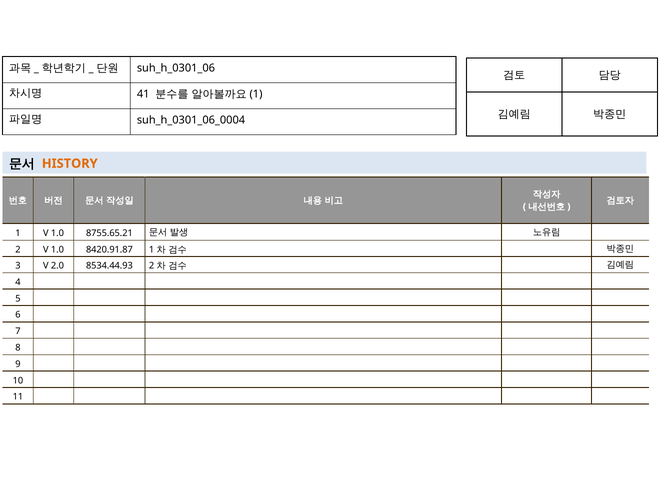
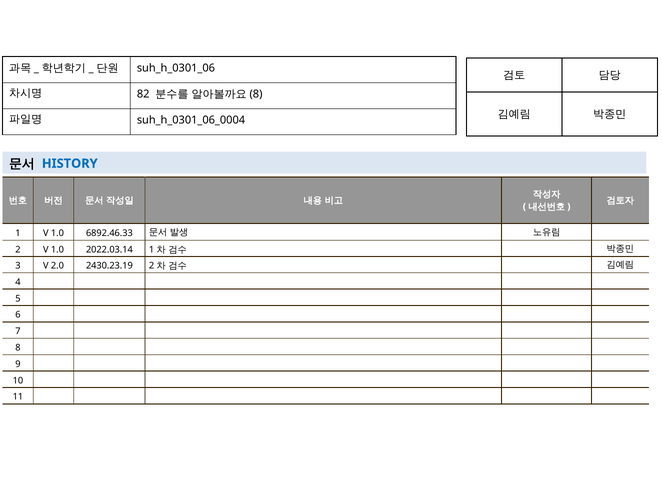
41: 41 -> 82
1 at (256, 94): 1 -> 8
HISTORY colour: orange -> blue
8755.65.21: 8755.65.21 -> 6892.46.33
8420.91.87: 8420.91.87 -> 2022.03.14
8534.44.93: 8534.44.93 -> 2430.23.19
